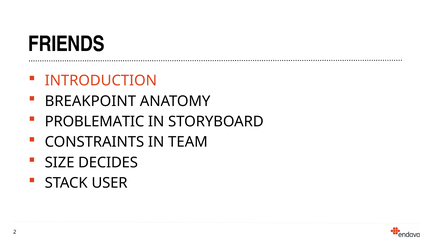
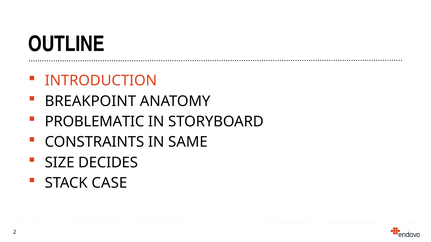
FRIENDS: FRIENDS -> OUTLINE
TEAM: TEAM -> SAME
USER: USER -> CASE
